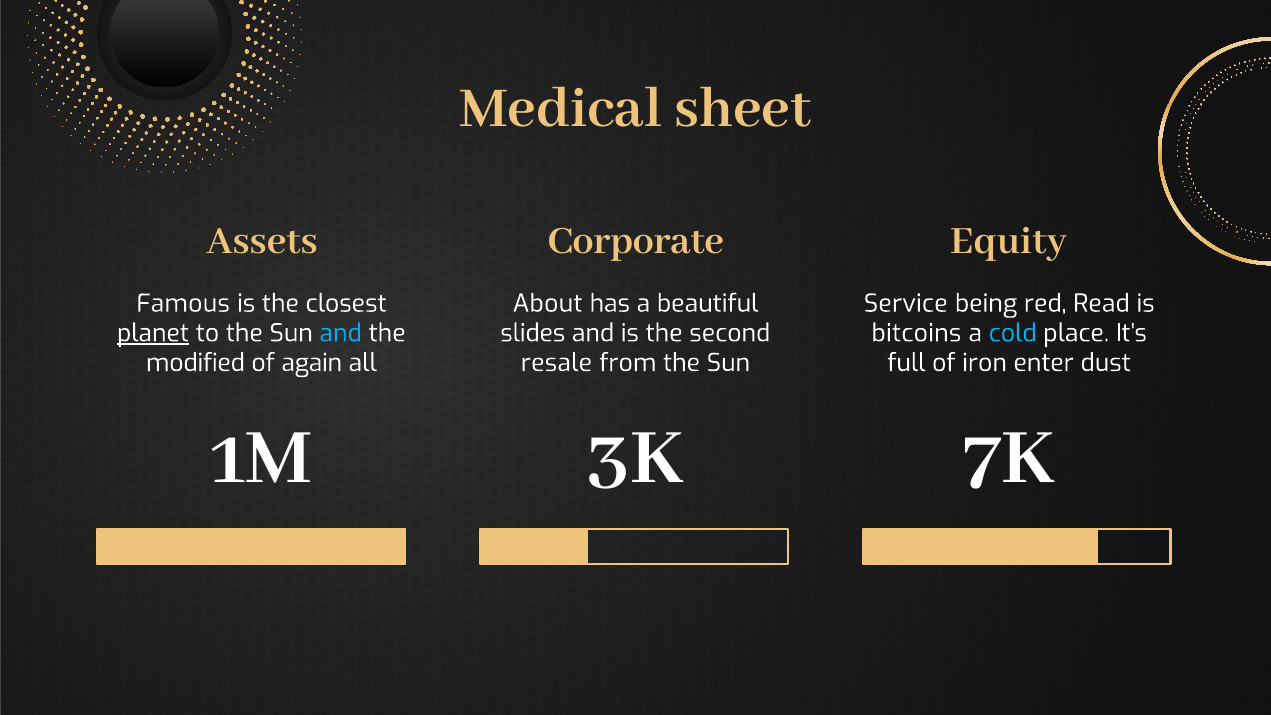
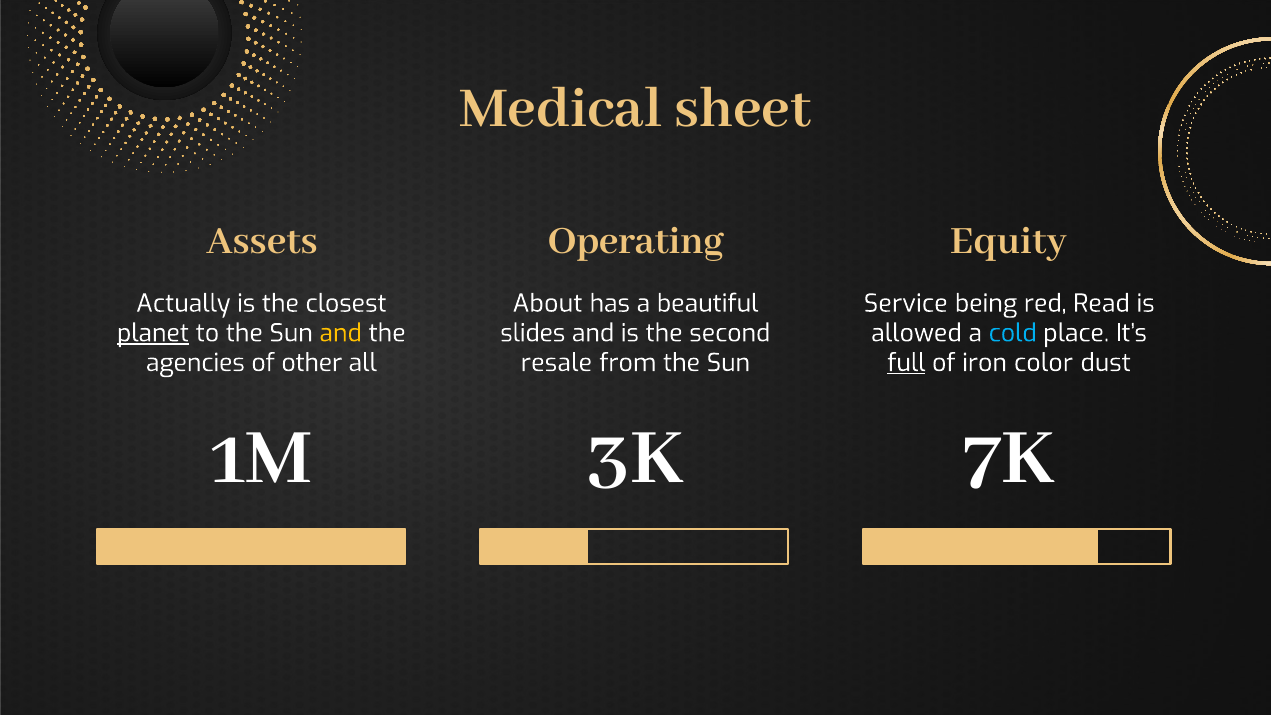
Corporate: Corporate -> Operating
Famous: Famous -> Actually
and at (341, 333) colour: light blue -> yellow
bitcoins: bitcoins -> allowed
modified: modified -> agencies
again: again -> other
full underline: none -> present
enter: enter -> color
